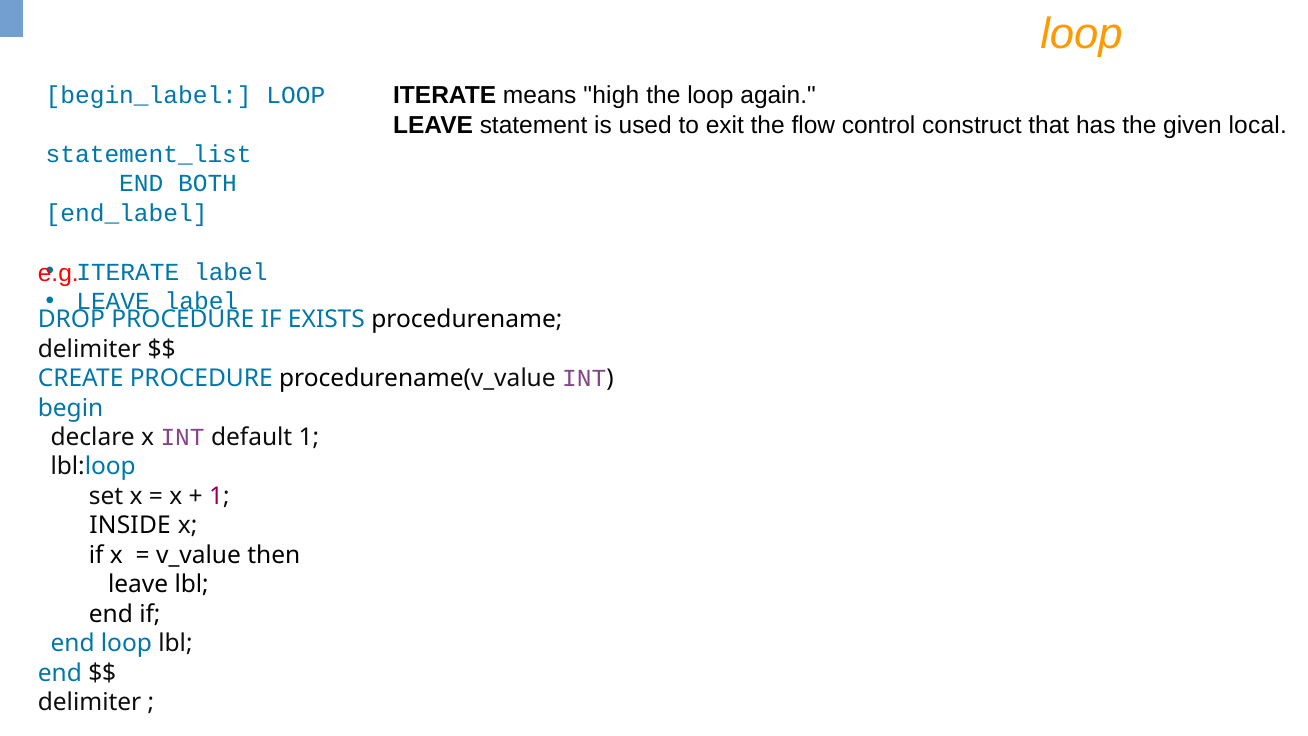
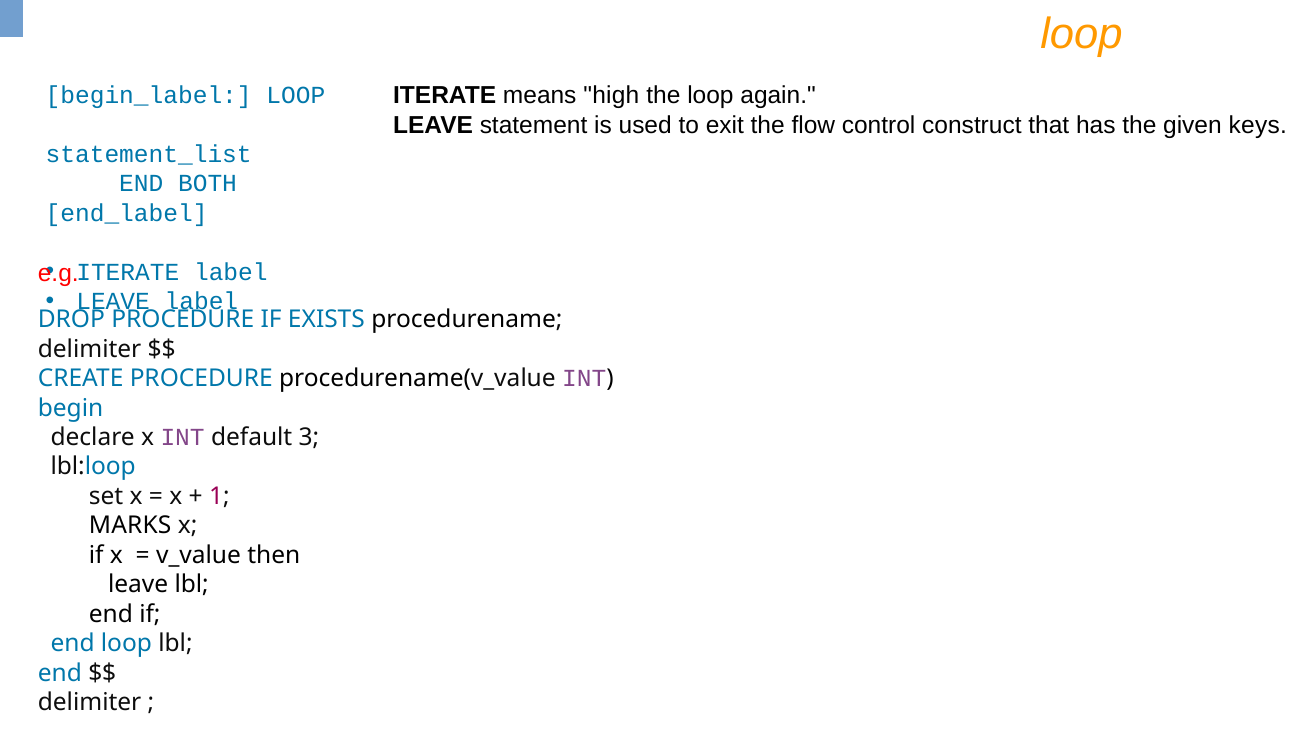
local: local -> keys
default 1: 1 -> 3
INSIDE: INSIDE -> MARKS
